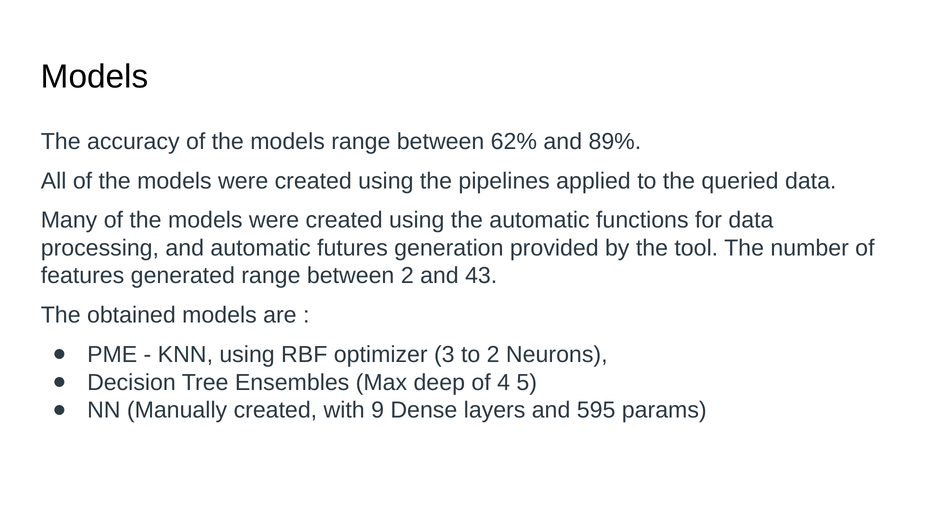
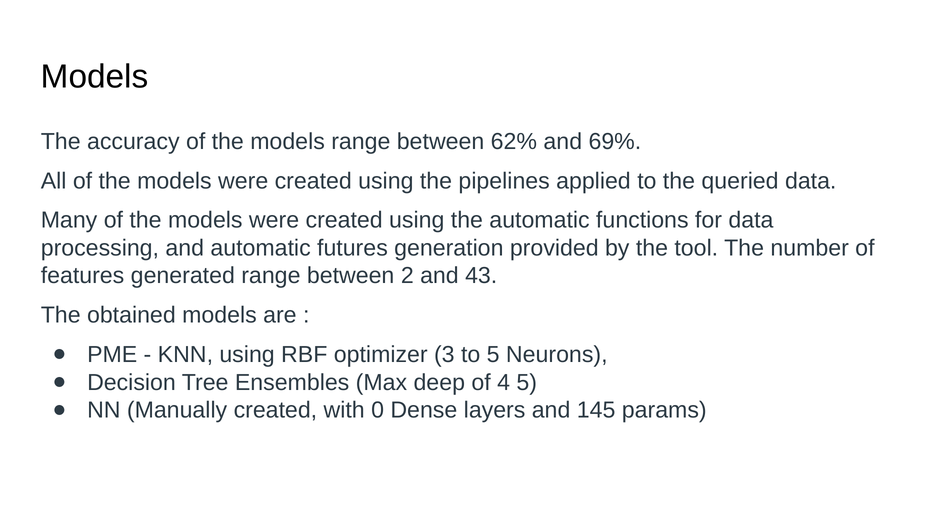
89%: 89% -> 69%
to 2: 2 -> 5
9: 9 -> 0
595: 595 -> 145
